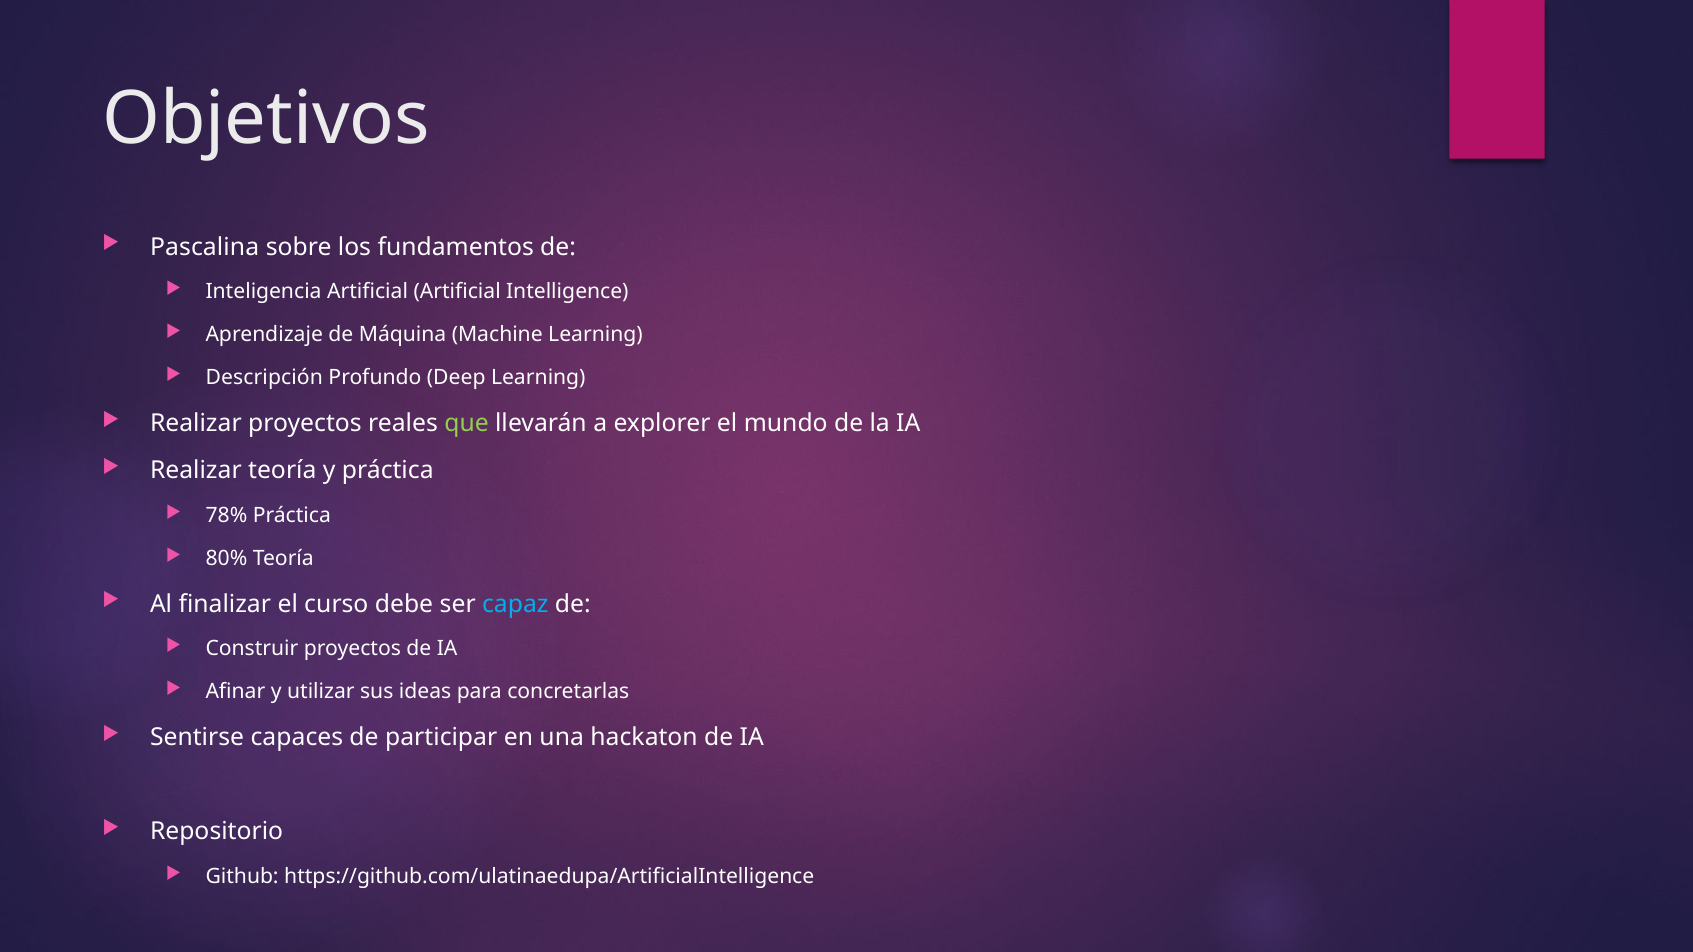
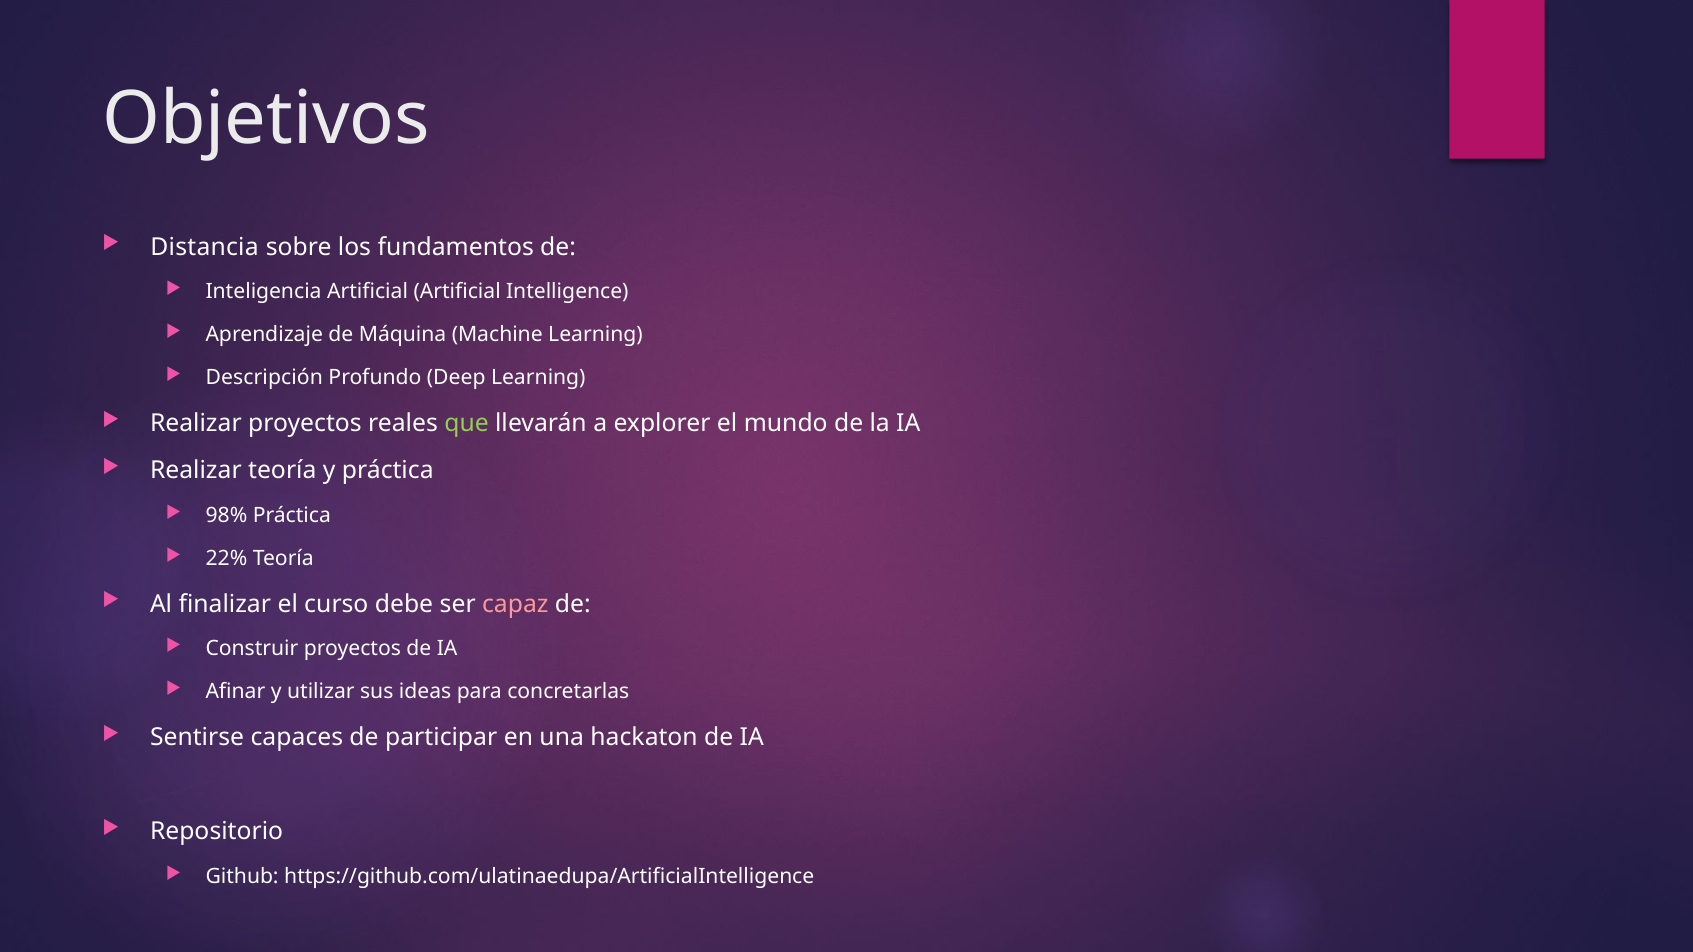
Pascalina: Pascalina -> Distancia
78%: 78% -> 98%
80%: 80% -> 22%
capaz colour: light blue -> pink
